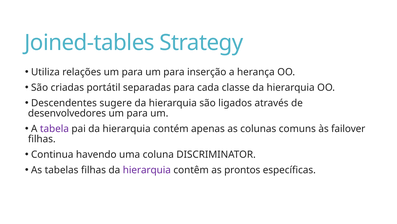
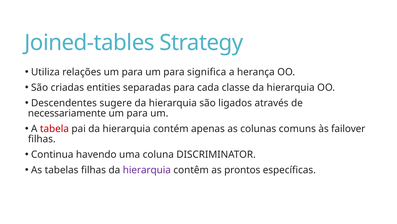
inserção: inserção -> significa
portátil: portátil -> entities
desenvolvedores: desenvolvedores -> necessariamente
tabela colour: purple -> red
